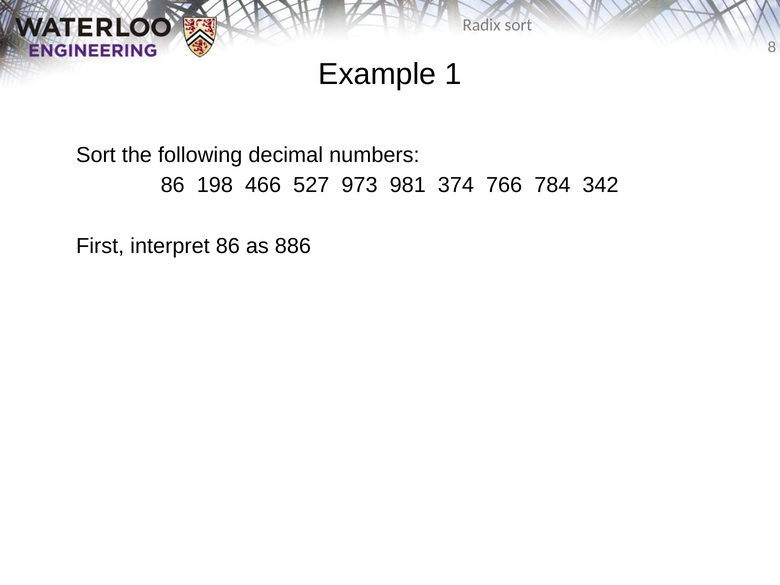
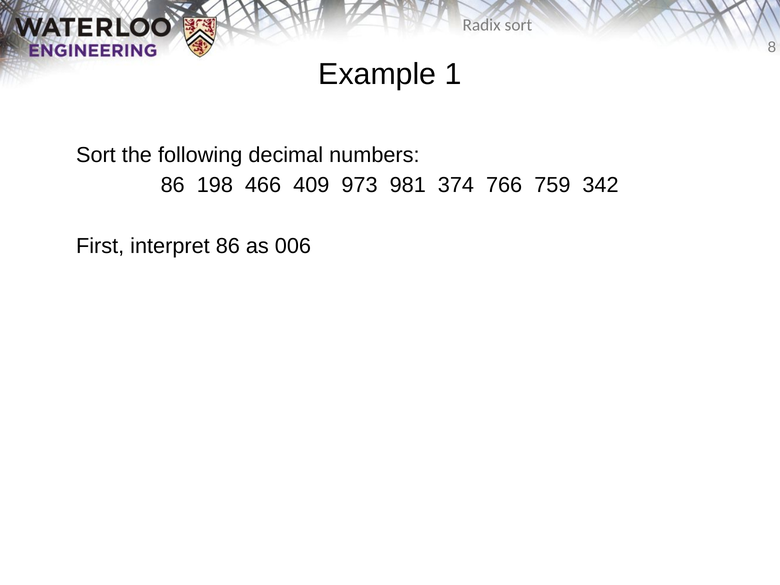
527: 527 -> 409
784: 784 -> 759
886: 886 -> 006
